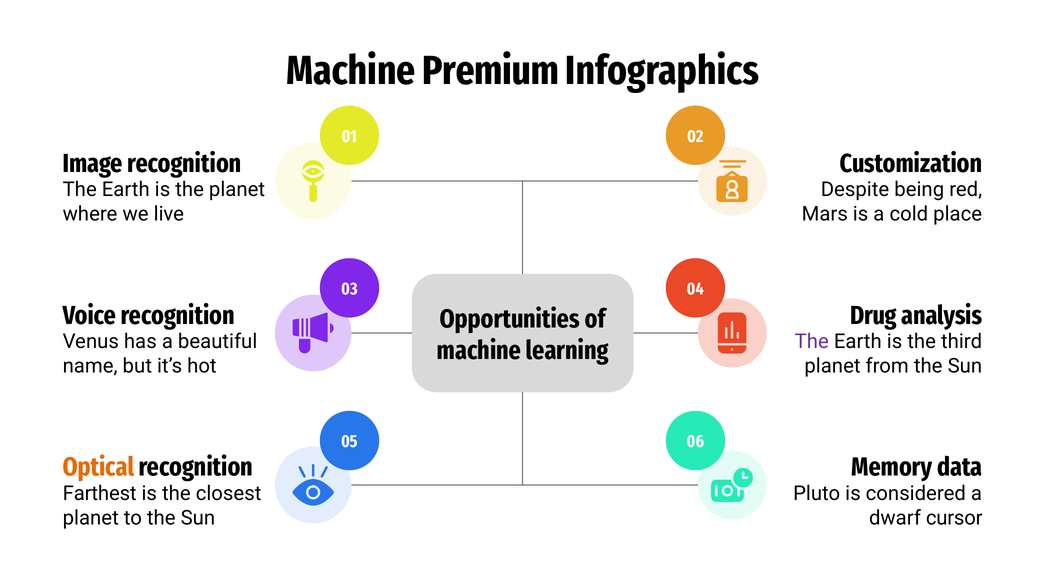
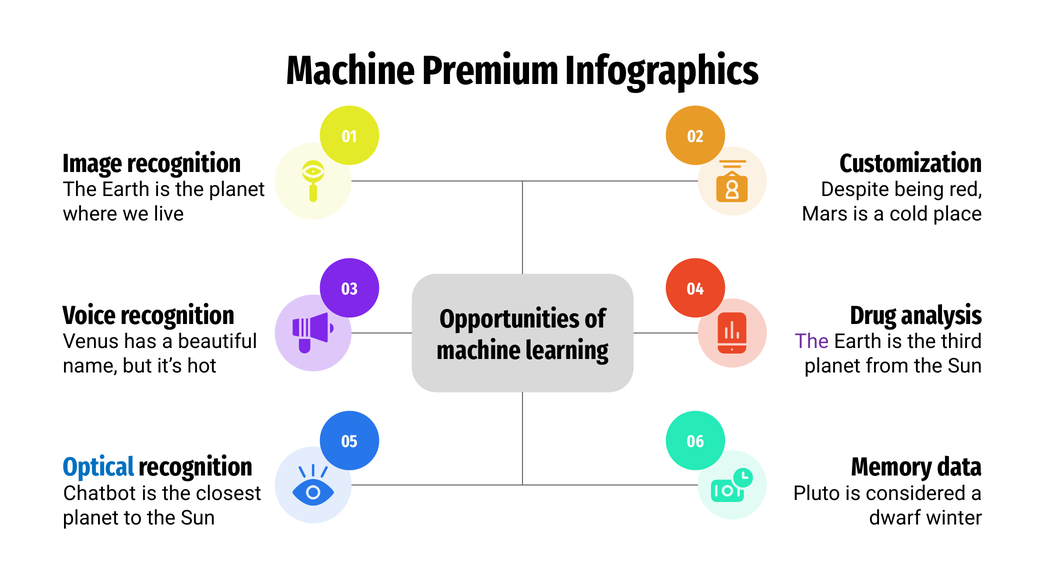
Optical colour: orange -> blue
Farthest: Farthest -> Chatbot
cursor: cursor -> winter
